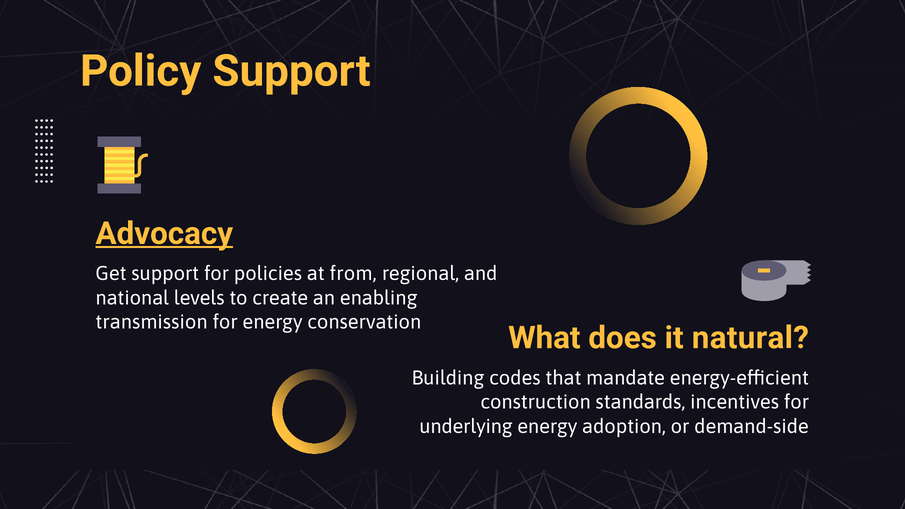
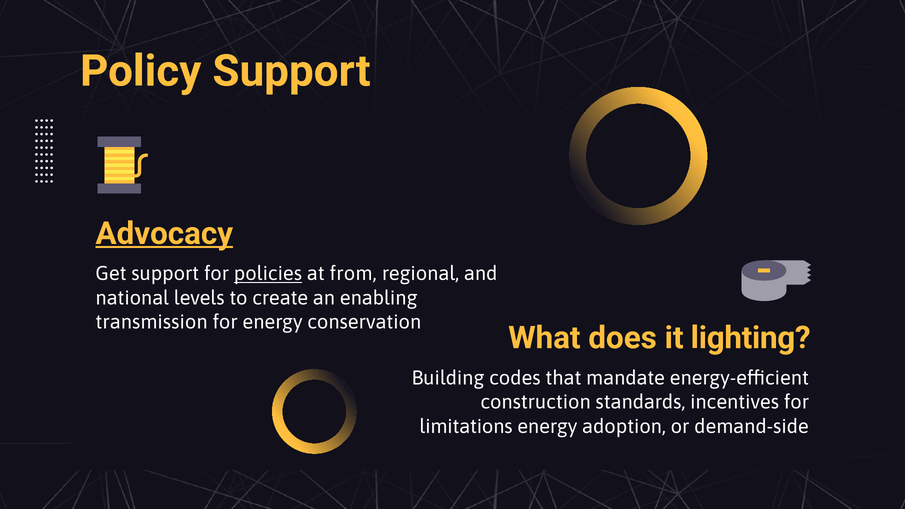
policies underline: none -> present
natural: natural -> lighting
underlying: underlying -> limitations
